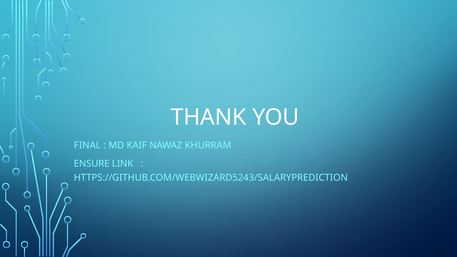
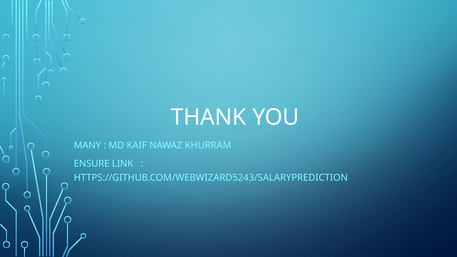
FINAL: FINAL -> MANY
